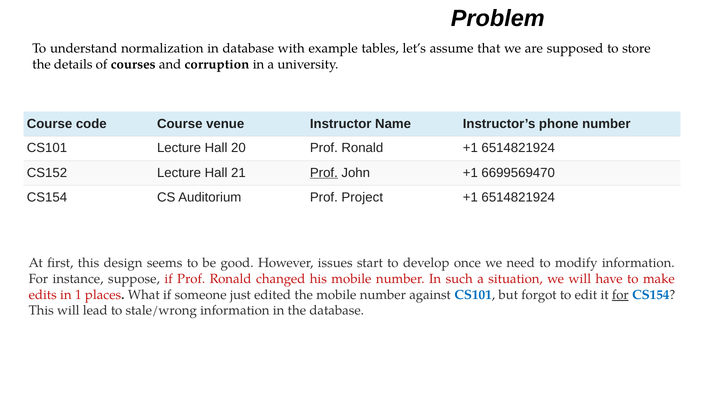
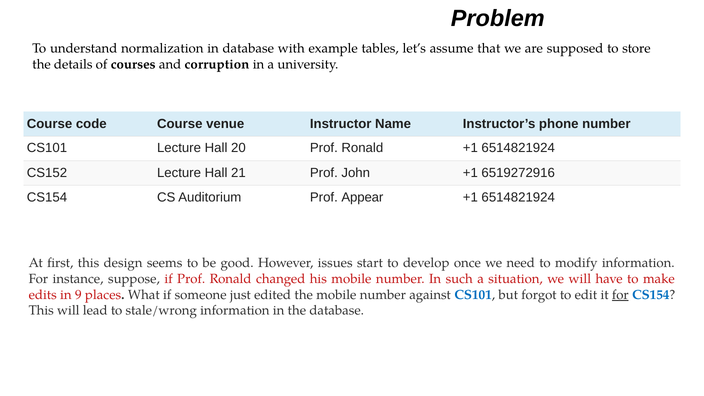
Prof at (324, 173) underline: present -> none
6699569470: 6699569470 -> 6519272916
Project: Project -> Appear
1: 1 -> 9
